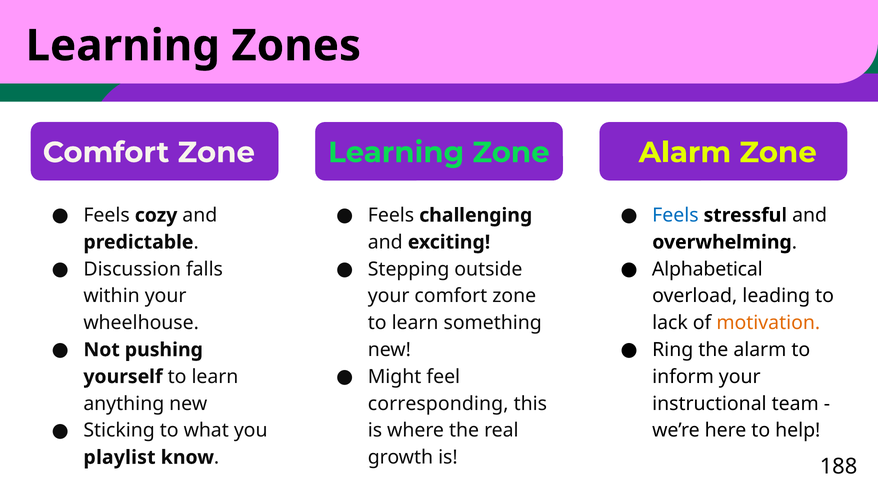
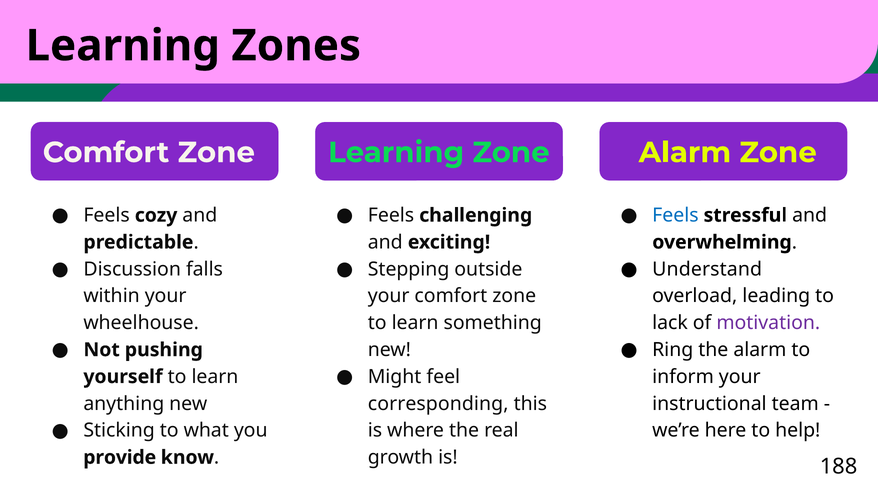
Alphabetical: Alphabetical -> Understand
motivation colour: orange -> purple
playlist: playlist -> provide
